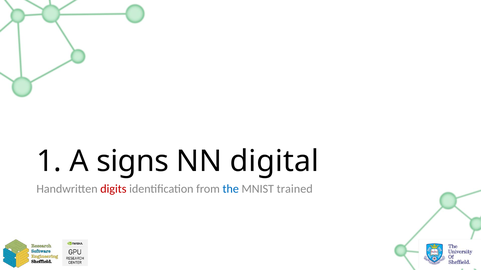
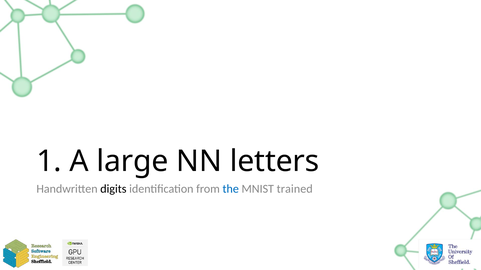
signs: signs -> large
digital: digital -> letters
digits colour: red -> black
